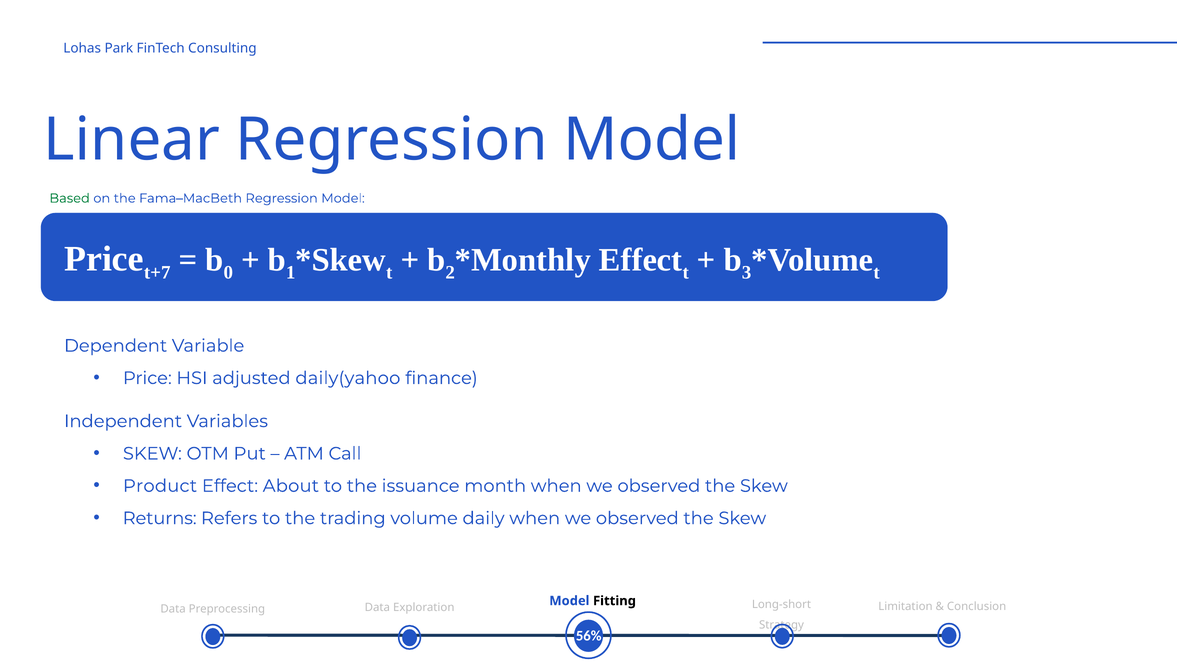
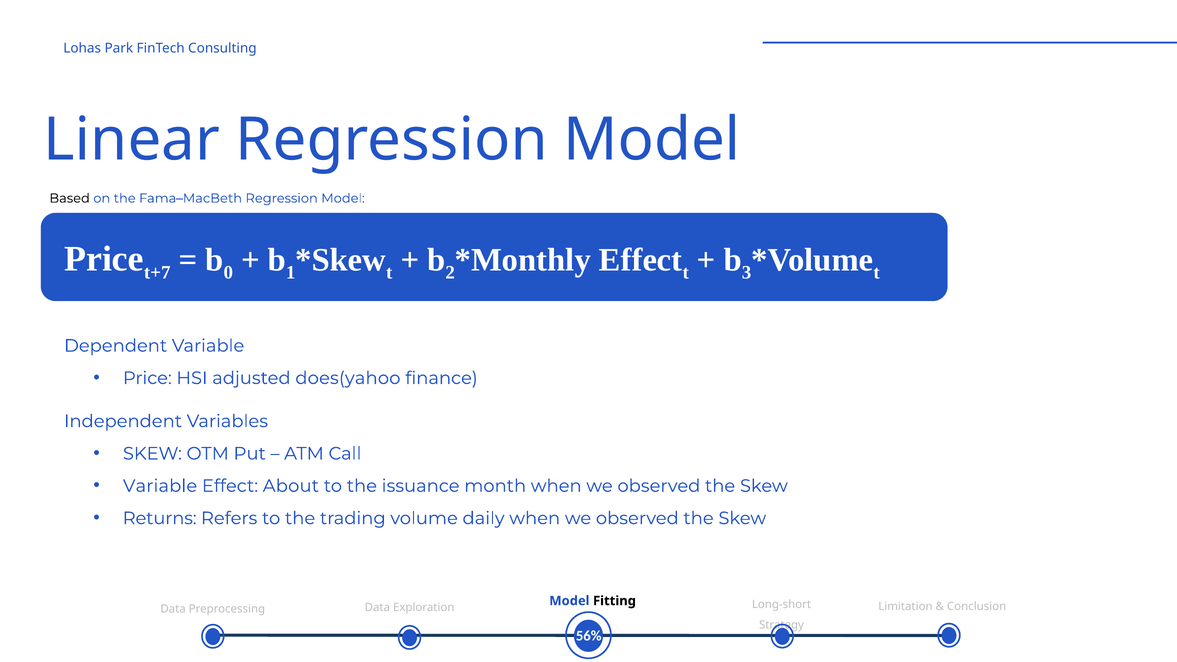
Based colour: green -> black
daily(yahoo: daily(yahoo -> does(yahoo
Product at (160, 486): Product -> Variable
